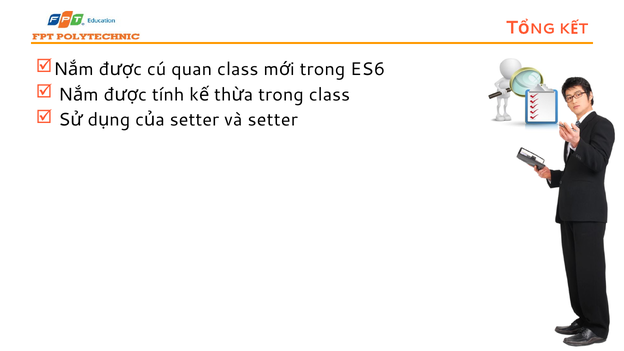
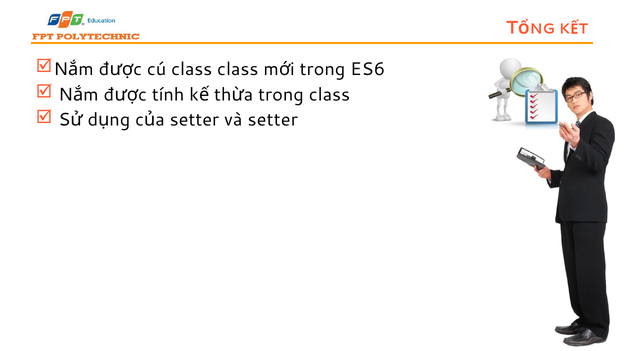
cú quan: quan -> class
